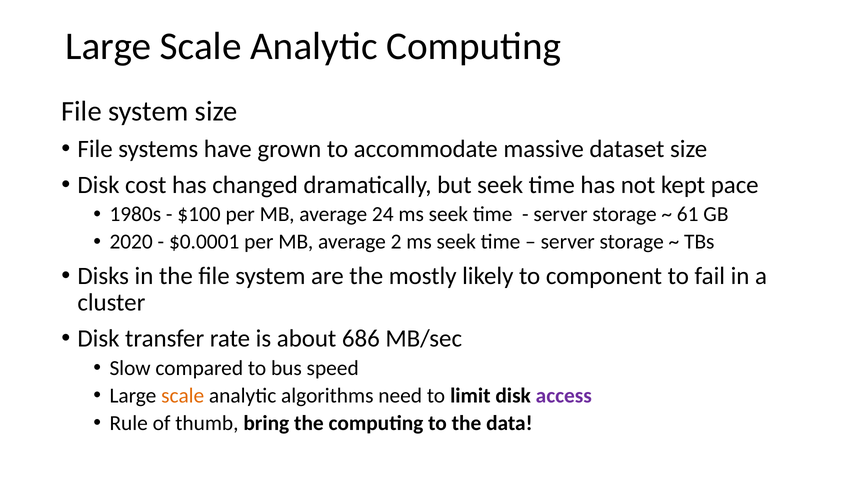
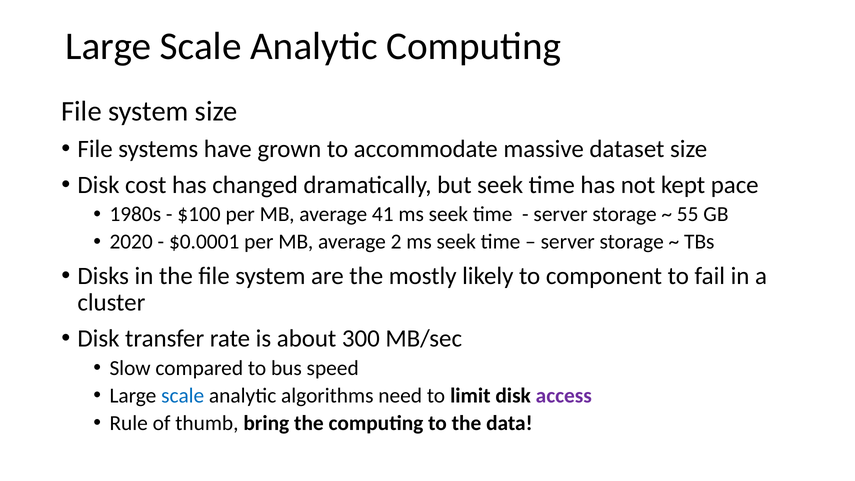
24: 24 -> 41
61: 61 -> 55
686: 686 -> 300
scale at (183, 395) colour: orange -> blue
